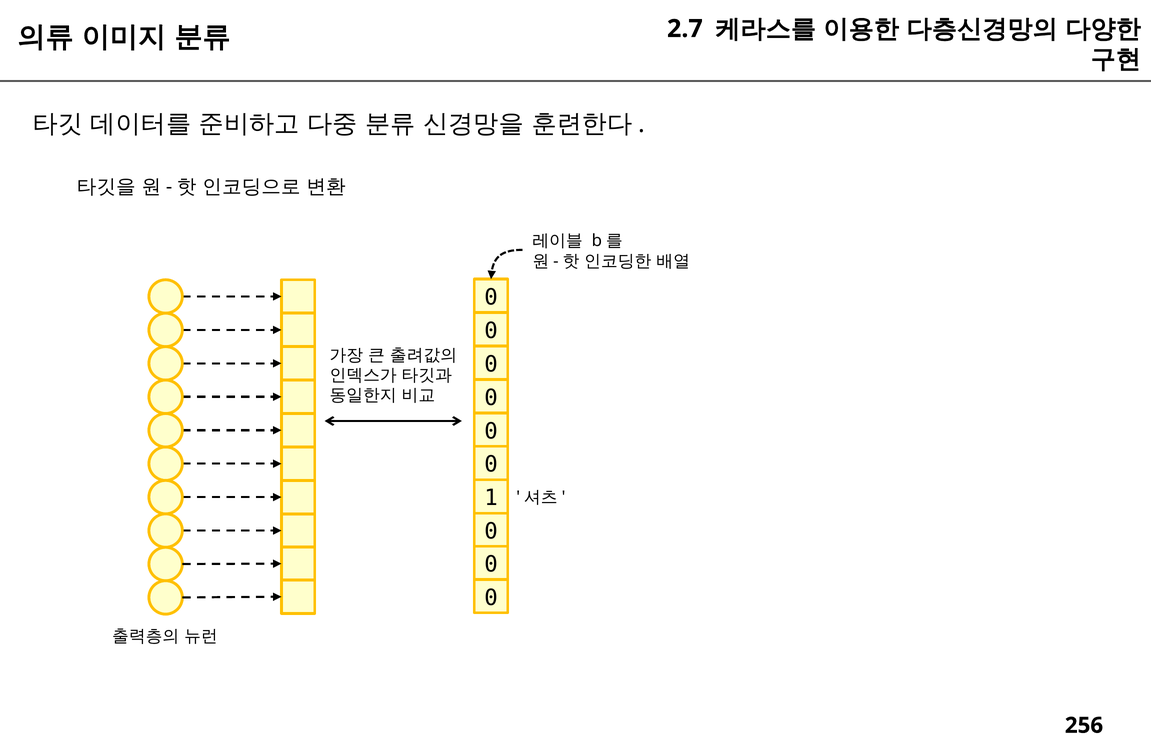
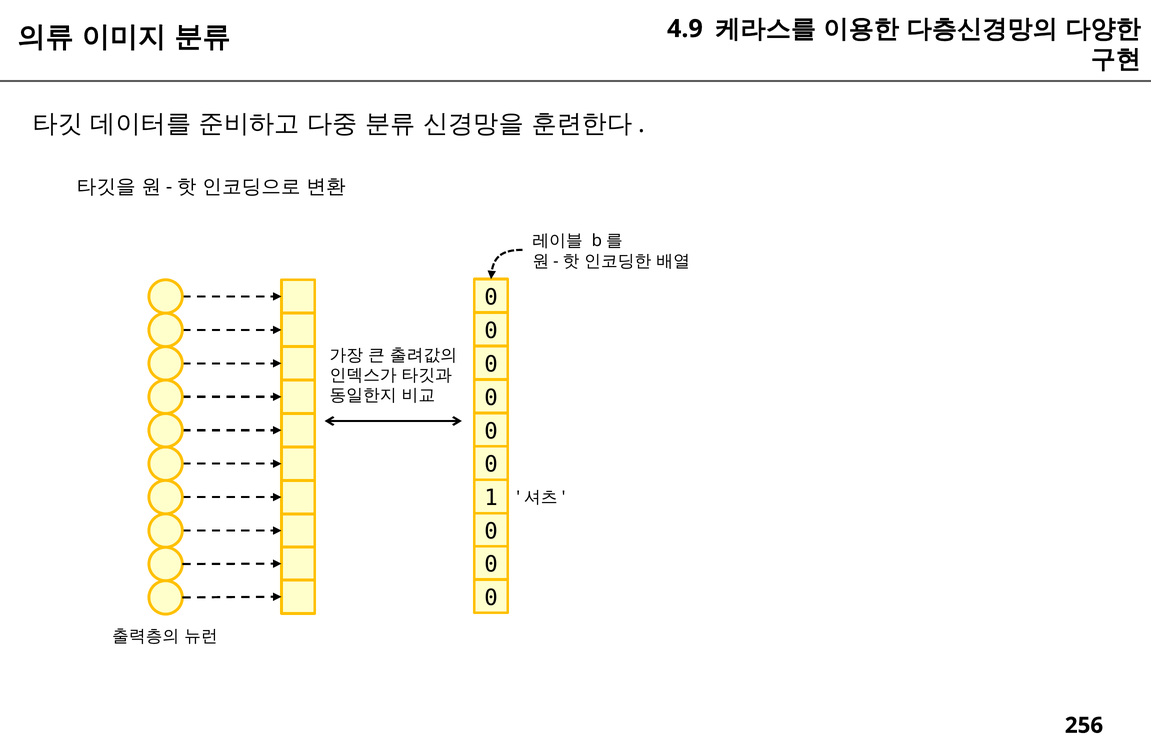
2.7: 2.7 -> 4.9
